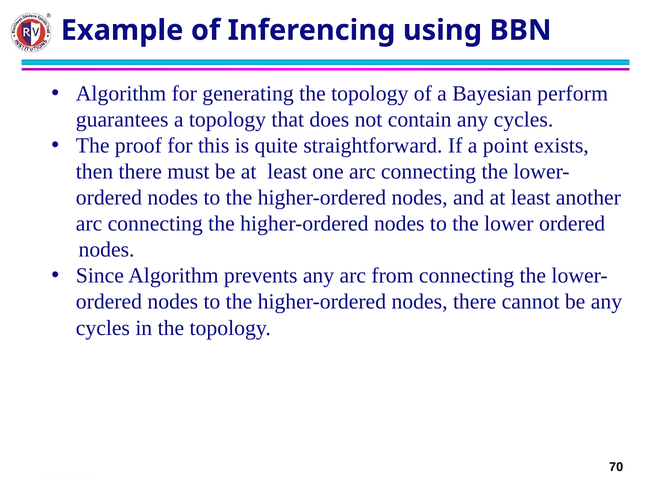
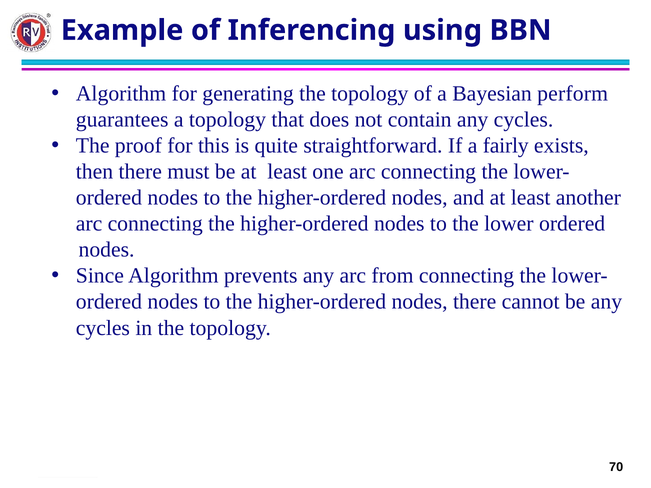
point: point -> fairly
